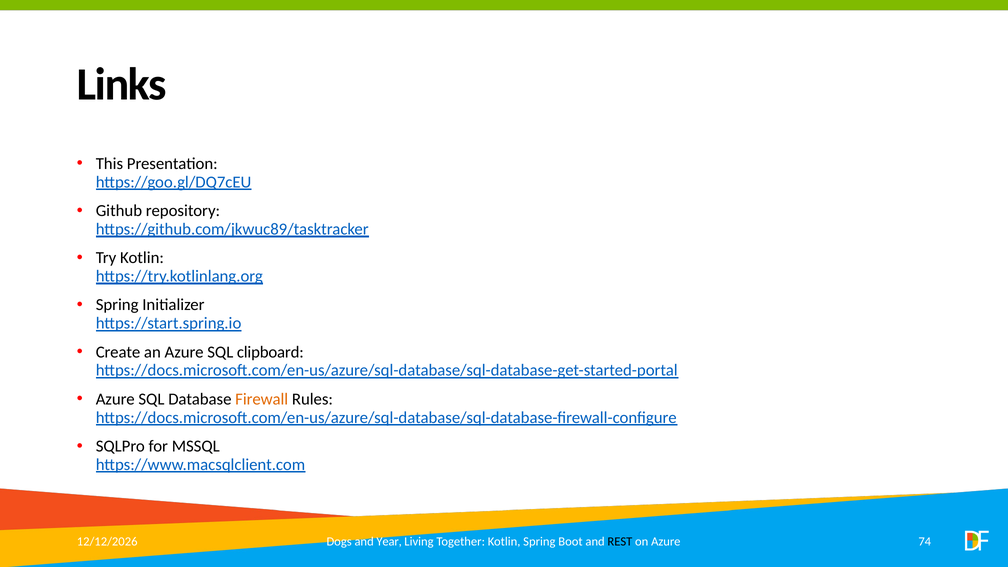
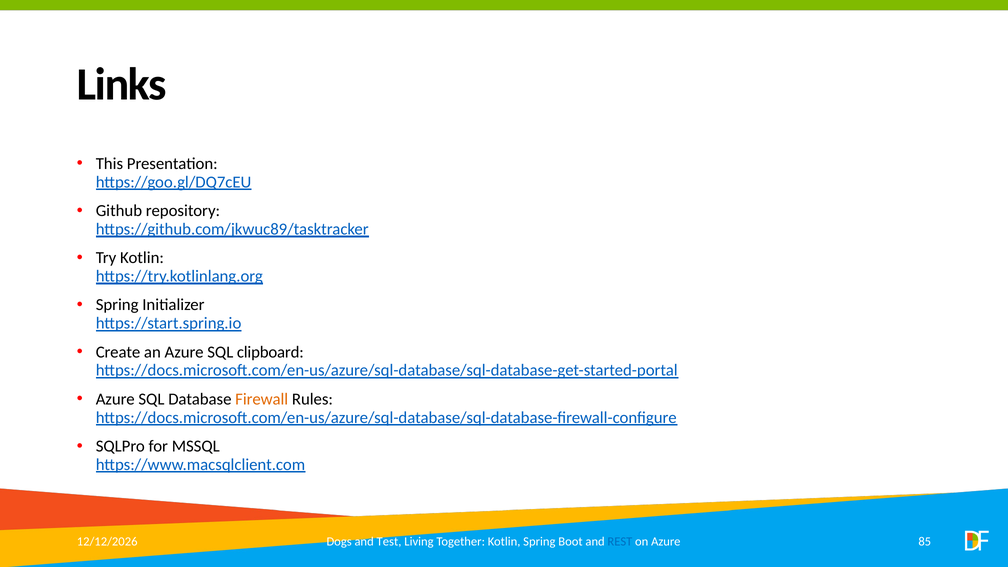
Year: Year -> Test
REST colour: black -> blue
74: 74 -> 85
